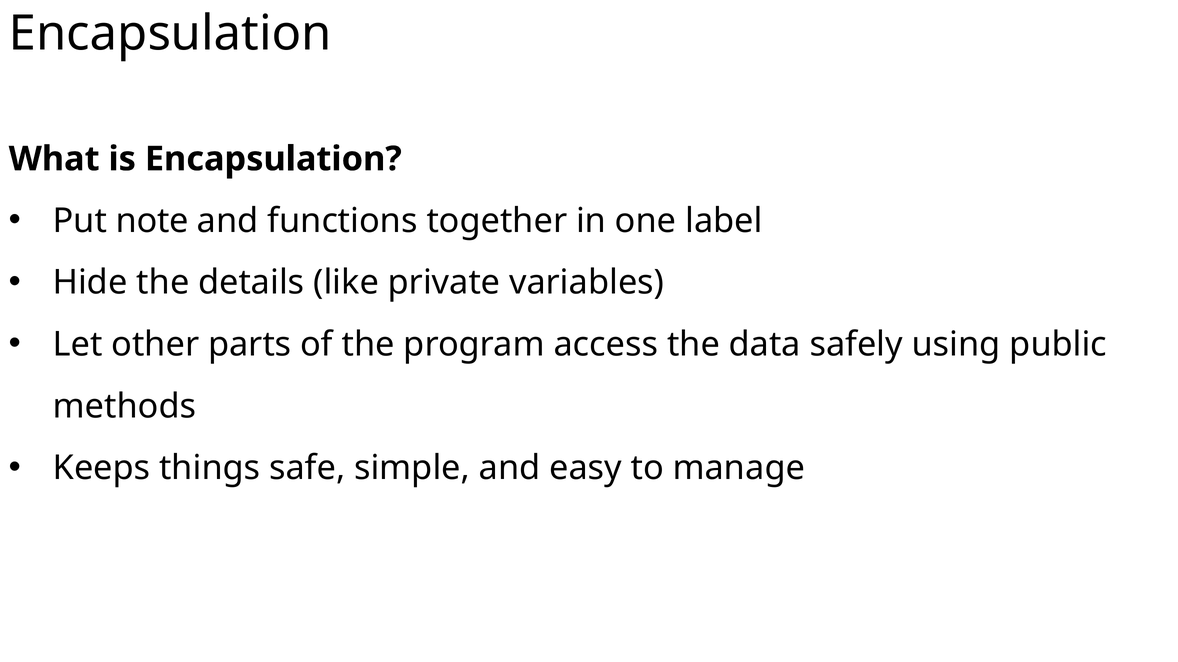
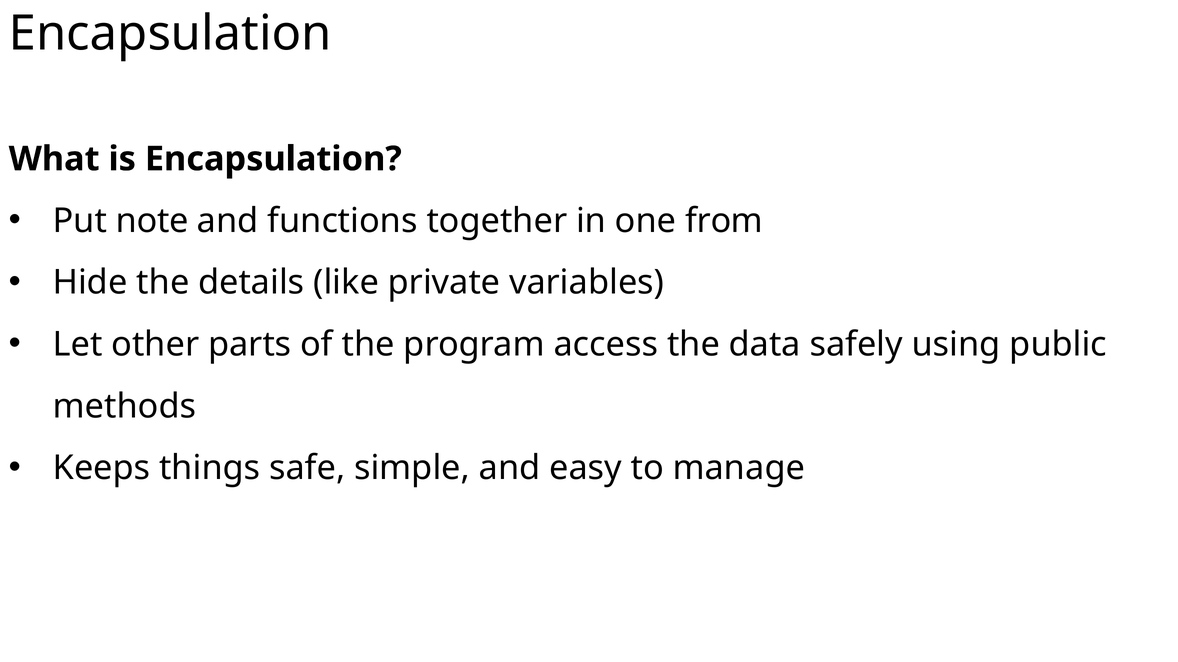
label: label -> from
